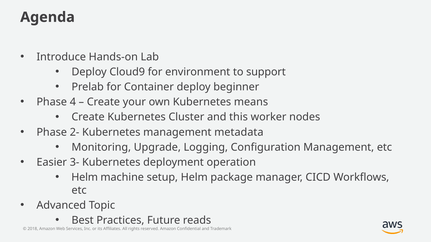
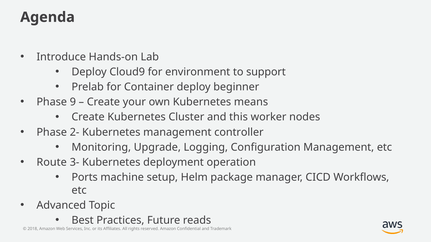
4: 4 -> 9
metadata: metadata -> controller
Easier: Easier -> Route
Helm at (85, 178): Helm -> Ports
